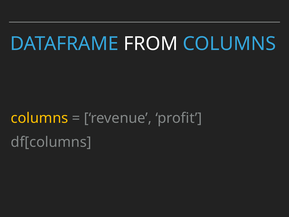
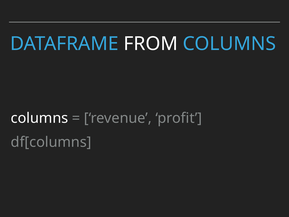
columns at (40, 118) colour: yellow -> white
